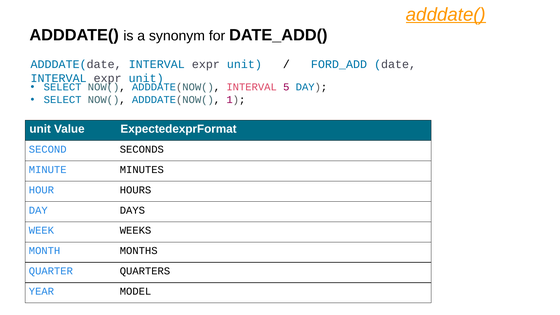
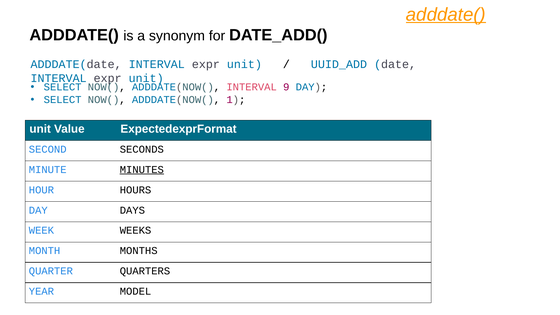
FORD_ADD: FORD_ADD -> UUID_ADD
5: 5 -> 9
MINUTES underline: none -> present
